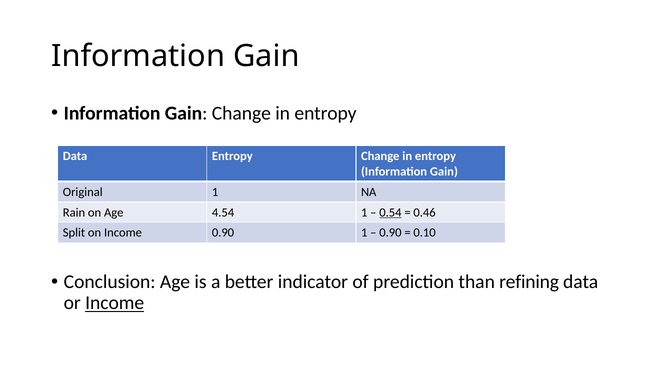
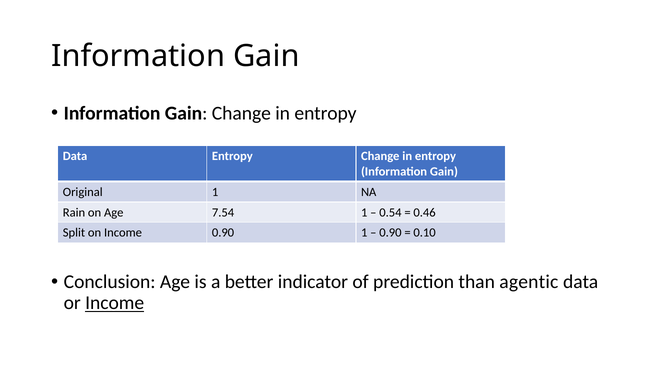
4.54: 4.54 -> 7.54
0.54 underline: present -> none
refining: refining -> agentic
